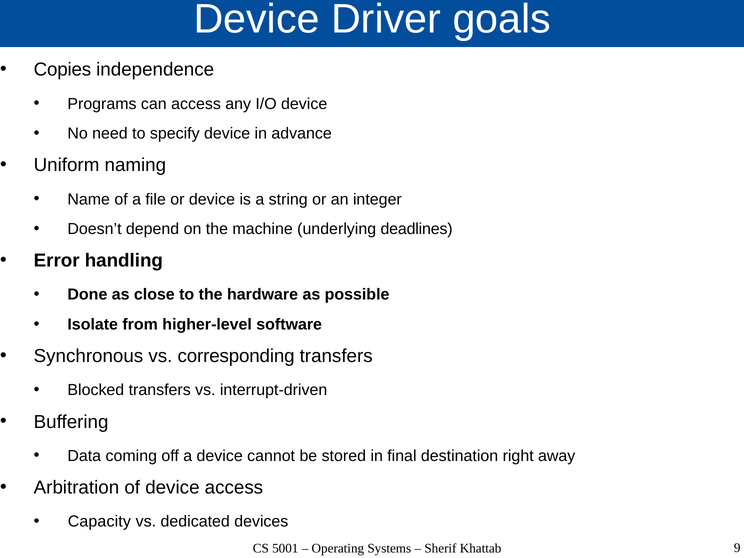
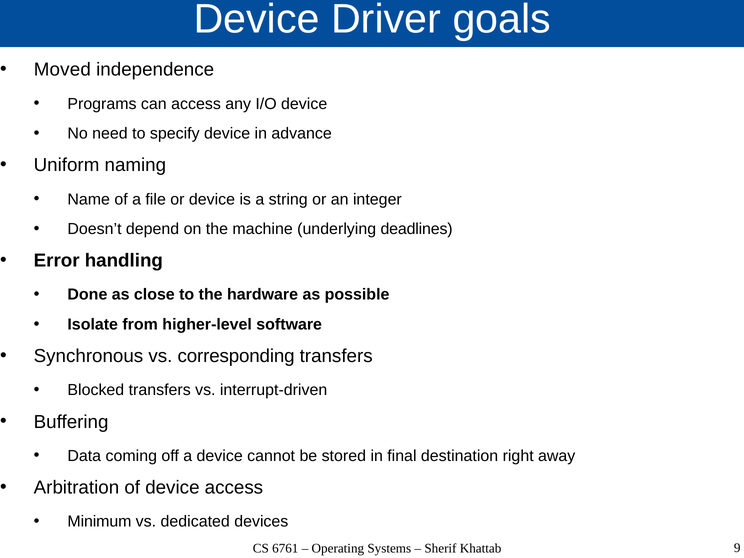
Copies: Copies -> Moved
Capacity: Capacity -> Minimum
5001: 5001 -> 6761
